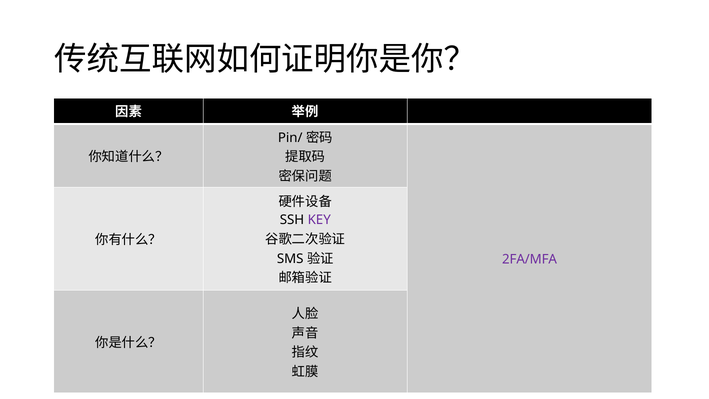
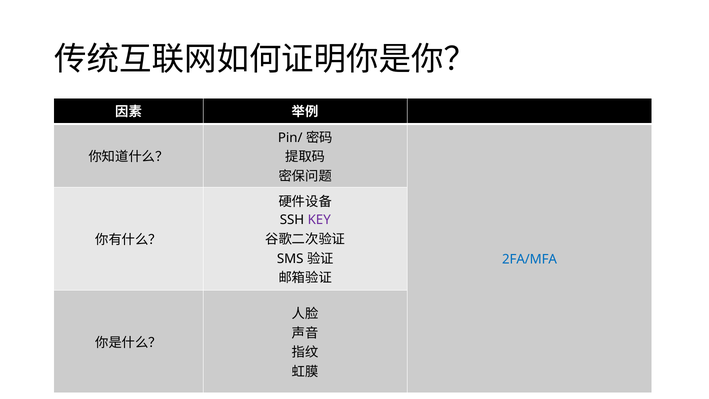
2FA/MFA colour: purple -> blue
